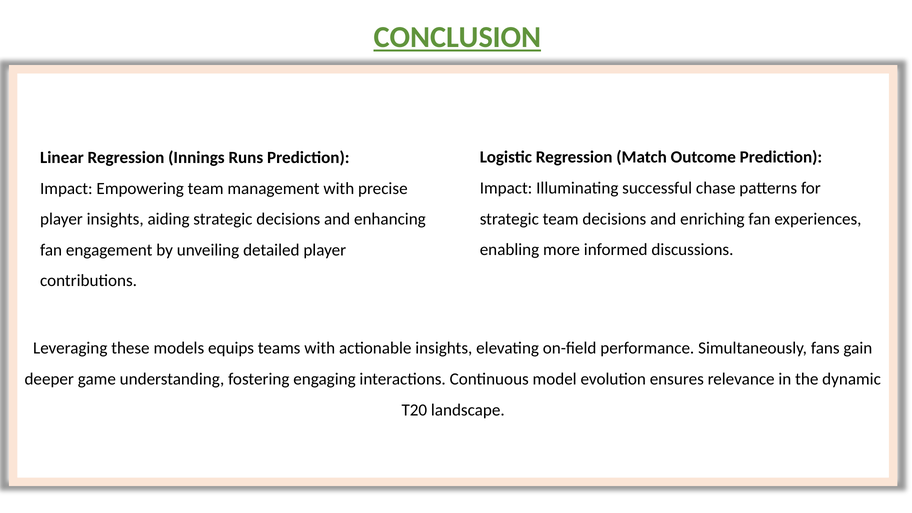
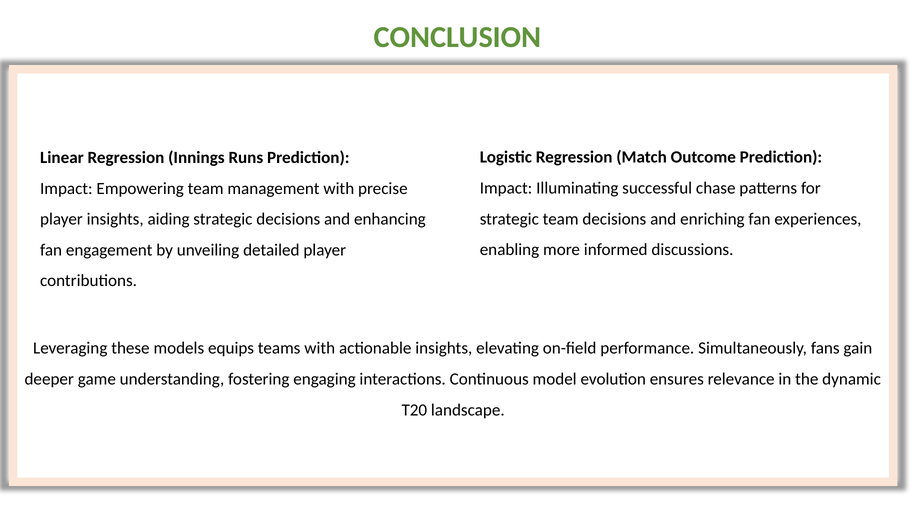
CONCLUSION underline: present -> none
